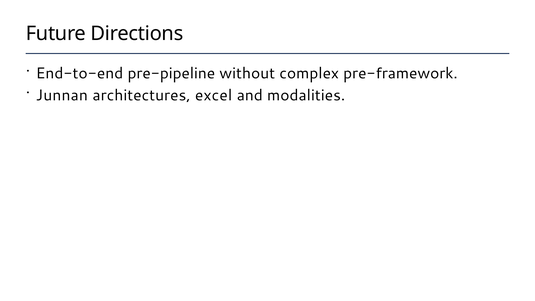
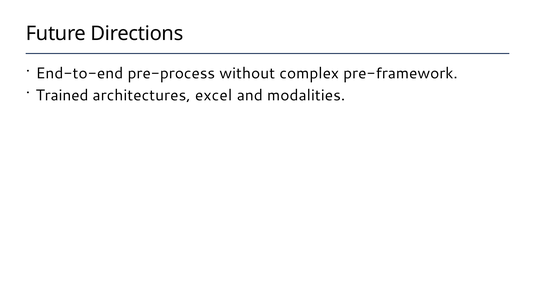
pre-pipeline: pre-pipeline -> pre-process
Junnan: Junnan -> Trained
